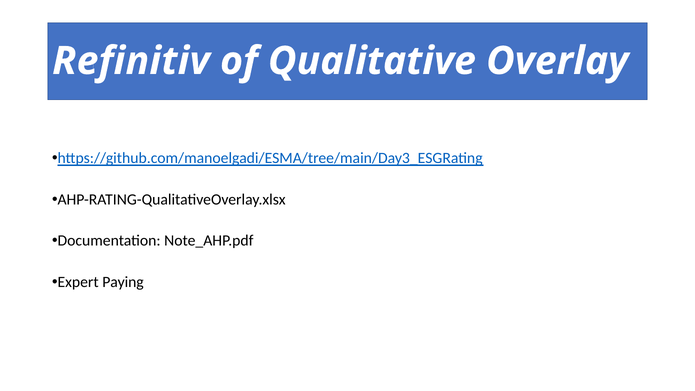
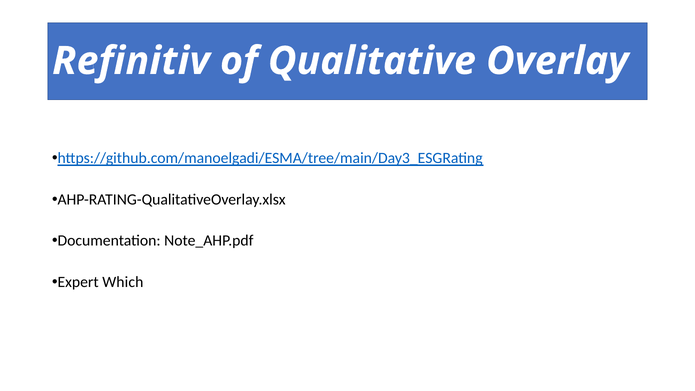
Paying: Paying -> Which
